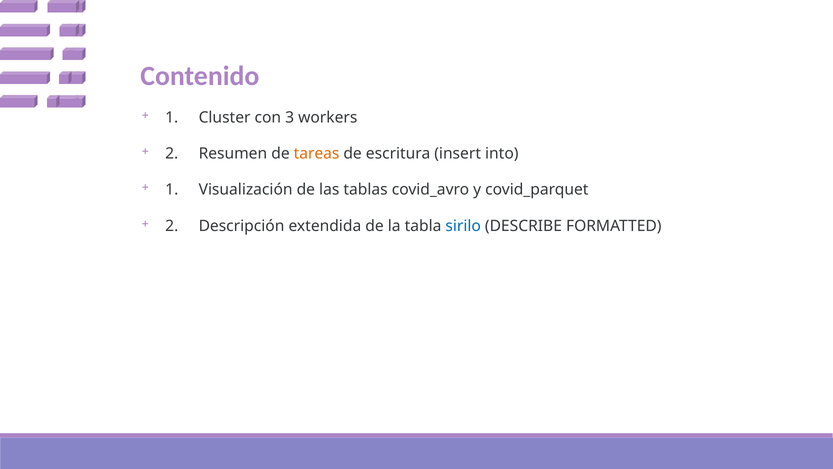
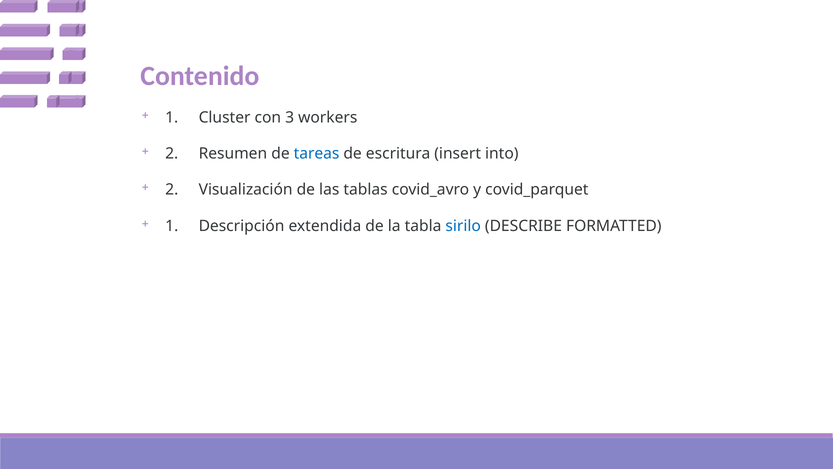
tareas colour: orange -> blue
1 at (172, 190): 1 -> 2
2 at (172, 226): 2 -> 1
